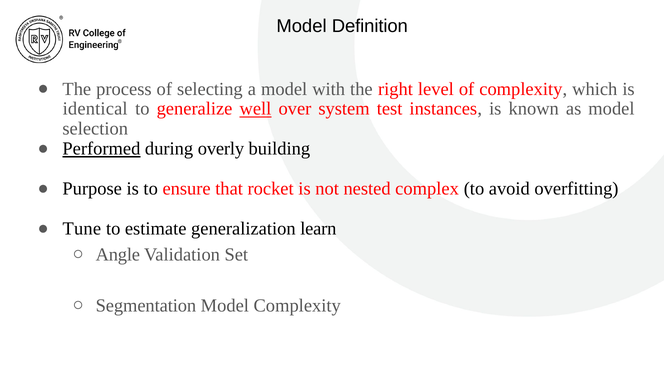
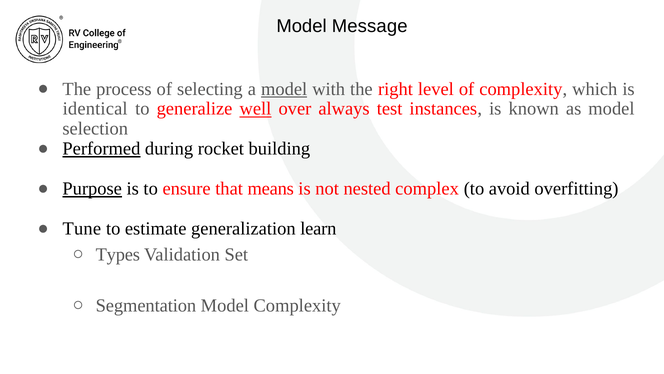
Definition: Definition -> Message
model at (284, 89) underline: none -> present
system: system -> always
overly: overly -> rocket
Purpose underline: none -> present
rocket: rocket -> means
Angle: Angle -> Types
